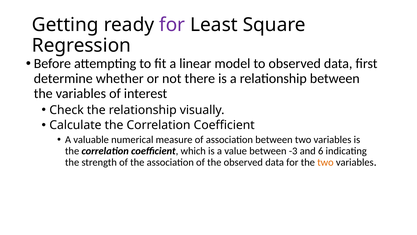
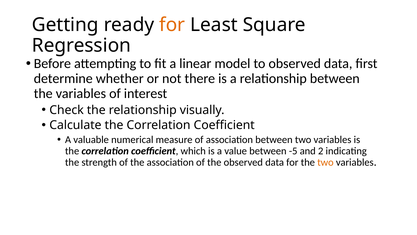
for at (172, 25) colour: purple -> orange
-3: -3 -> -5
6: 6 -> 2
